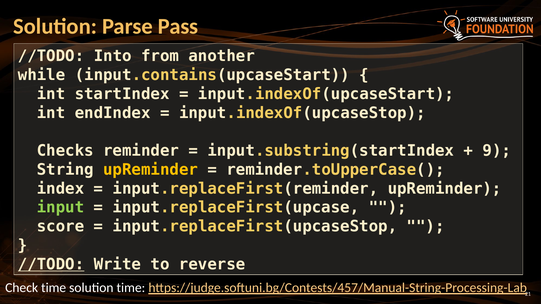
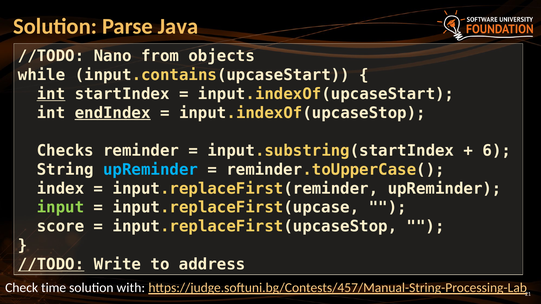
Pass: Pass -> Java
Into: Into -> Nano
another: another -> objects
int at (51, 94) underline: none -> present
endIndex underline: none -> present
9: 9 -> 6
upReminder at (151, 170) colour: yellow -> light blue
reverse: reverse -> address
solution time: time -> with
